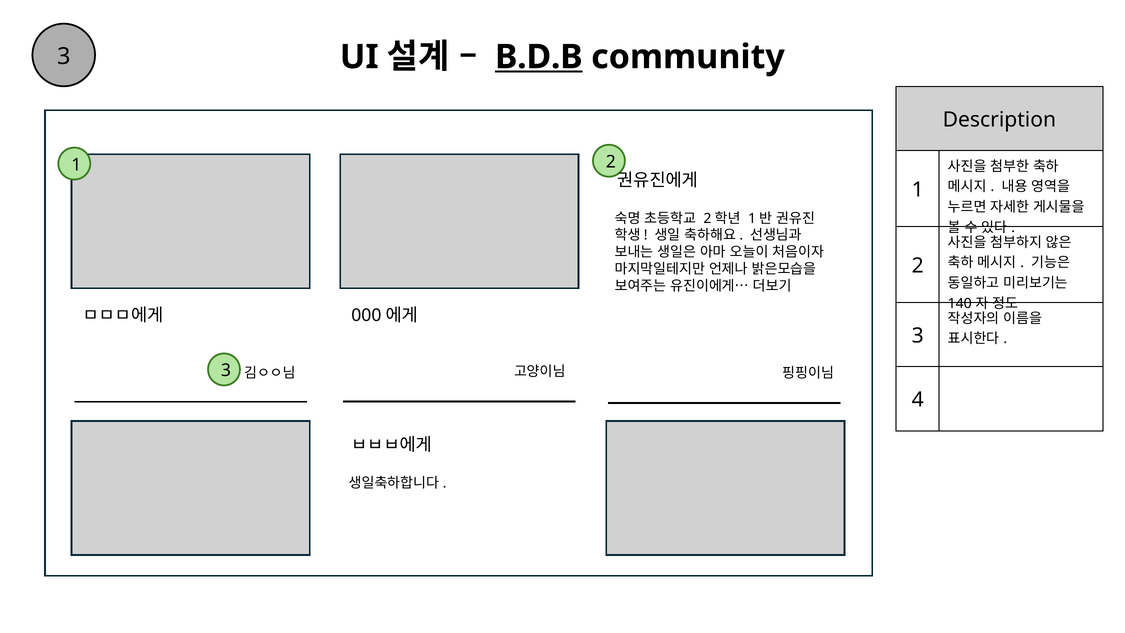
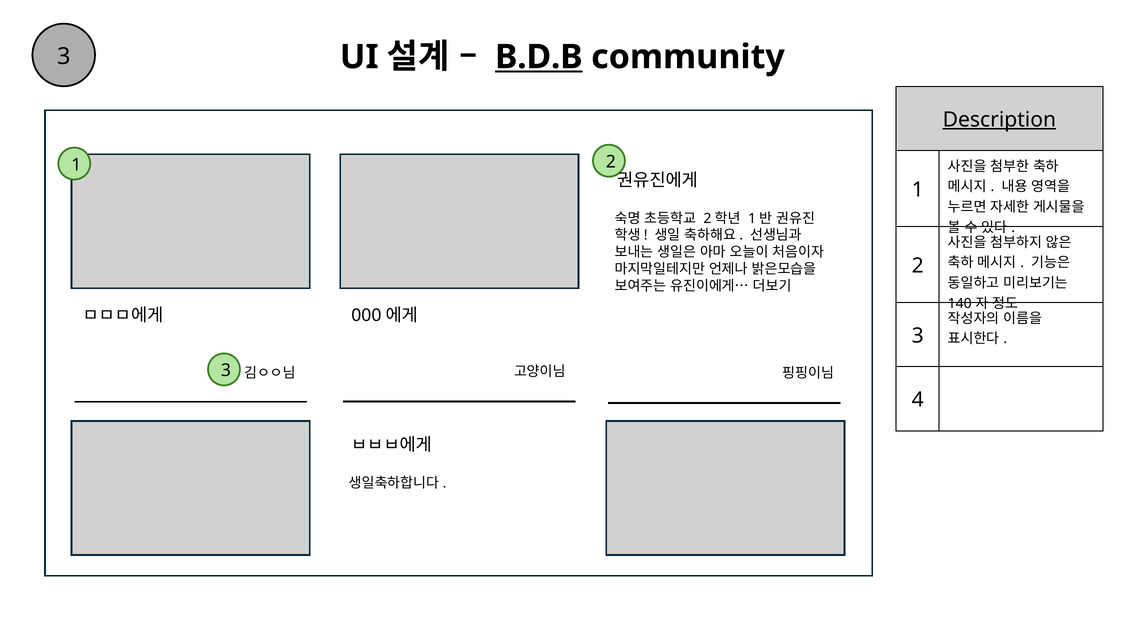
Description underline: none -> present
